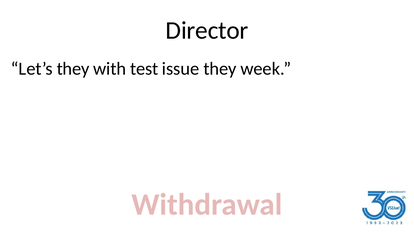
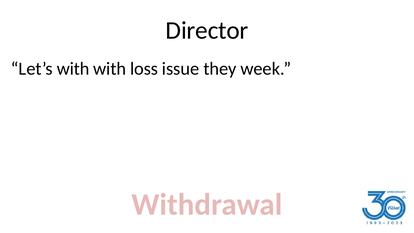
Let’s they: they -> with
test: test -> loss
